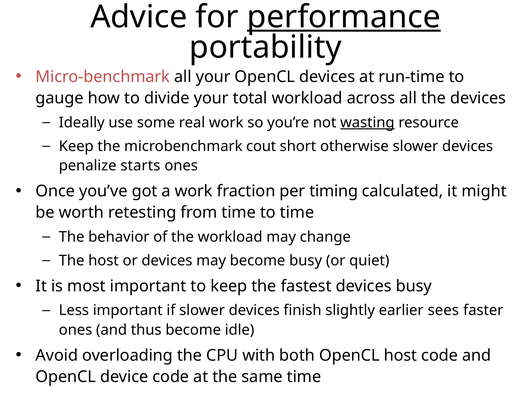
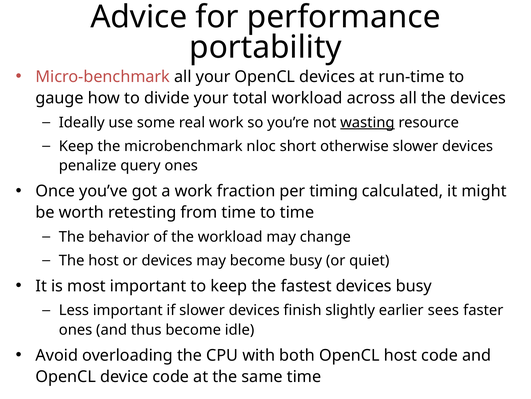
performance underline: present -> none
cout: cout -> nloc
starts: starts -> query
